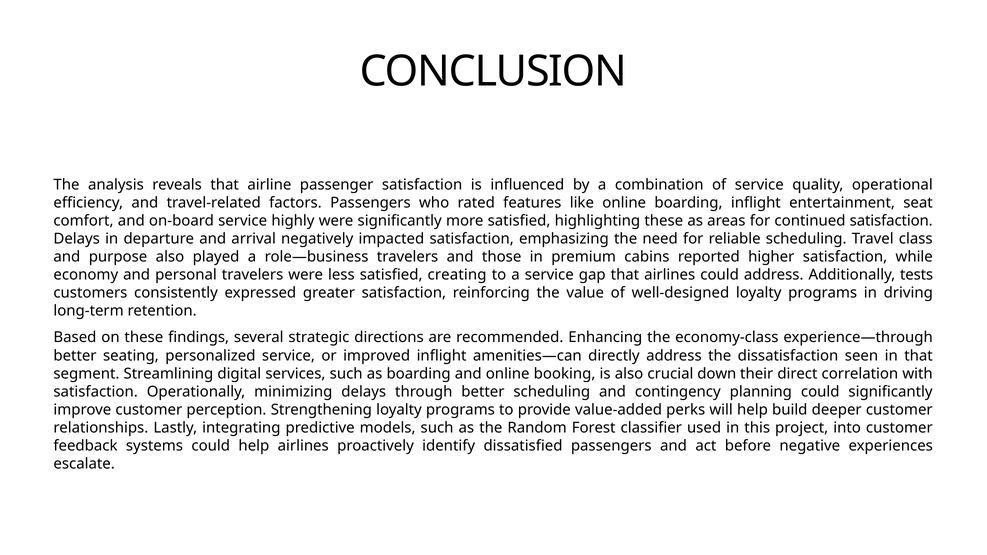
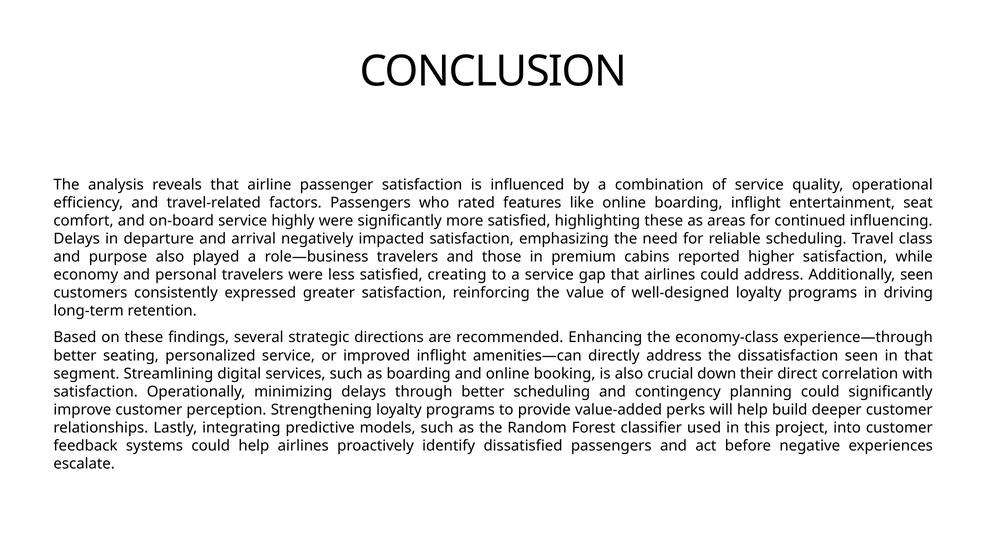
continued satisfaction: satisfaction -> influencing
Additionally tests: tests -> seen
